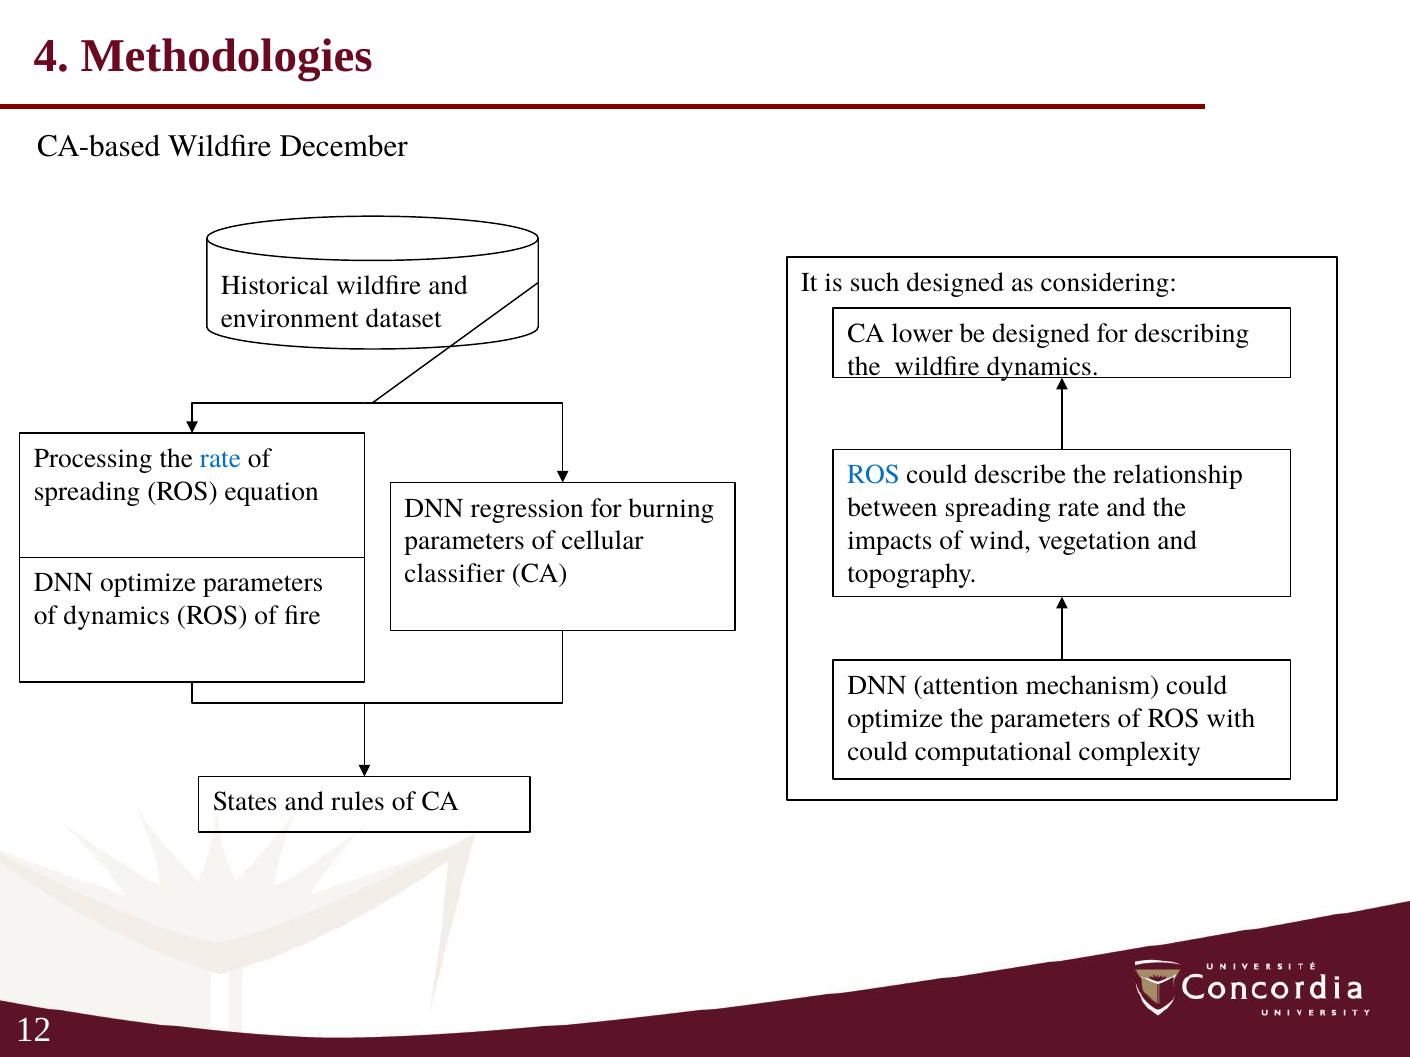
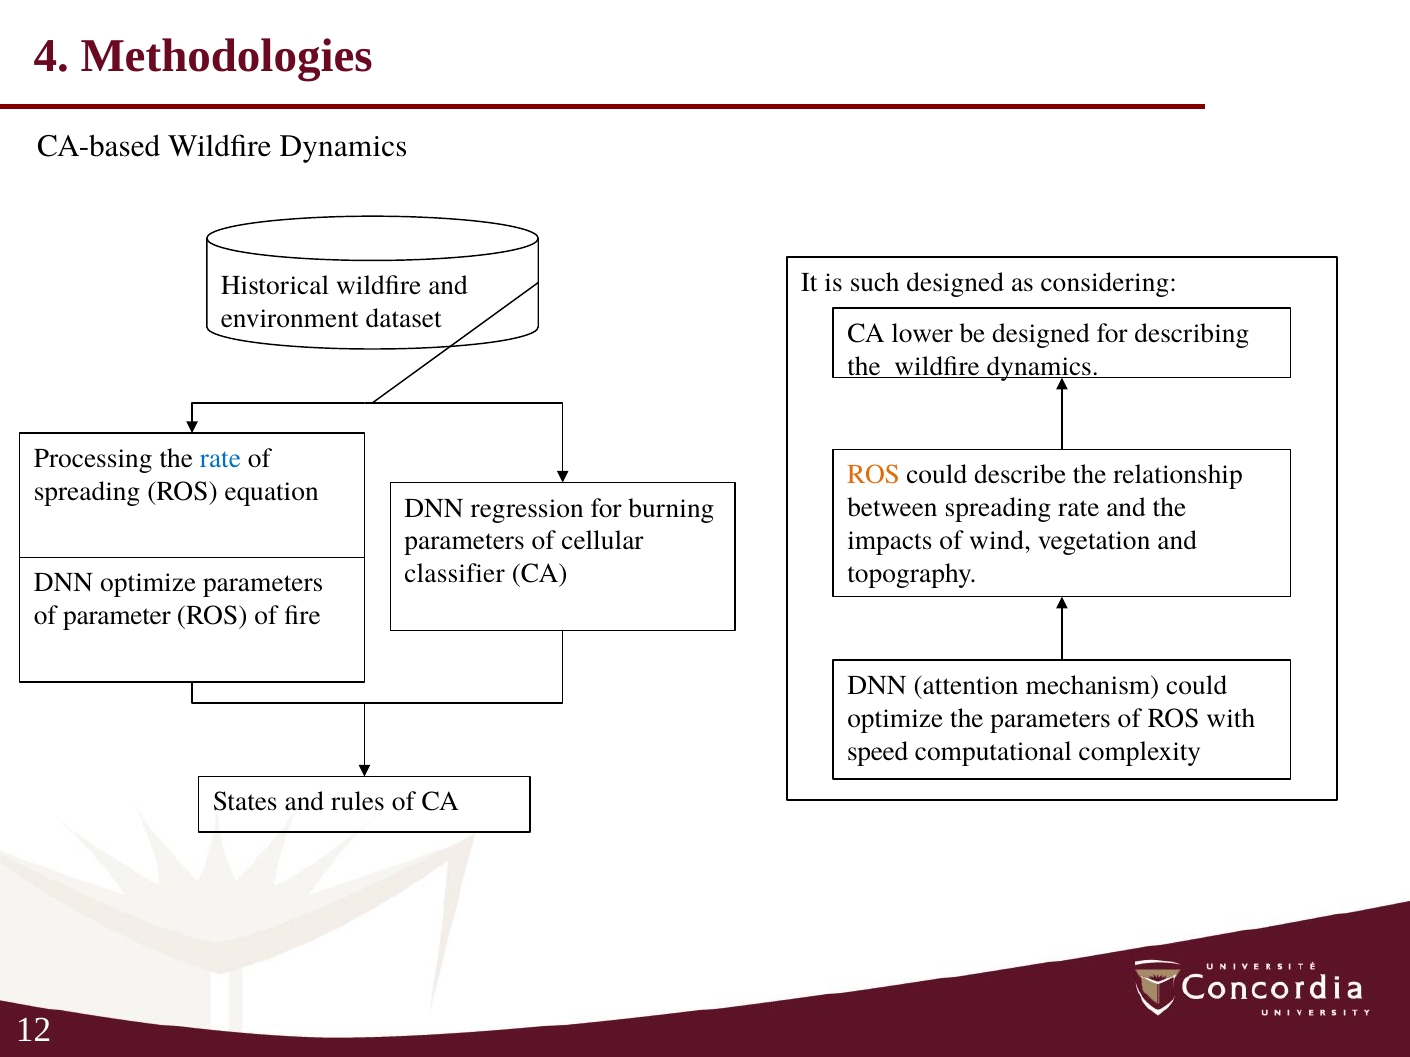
CA-based Wildfire December: December -> Dynamics
ROS at (873, 475) colour: blue -> orange
of dynamics: dynamics -> parameter
could at (878, 752): could -> speed
